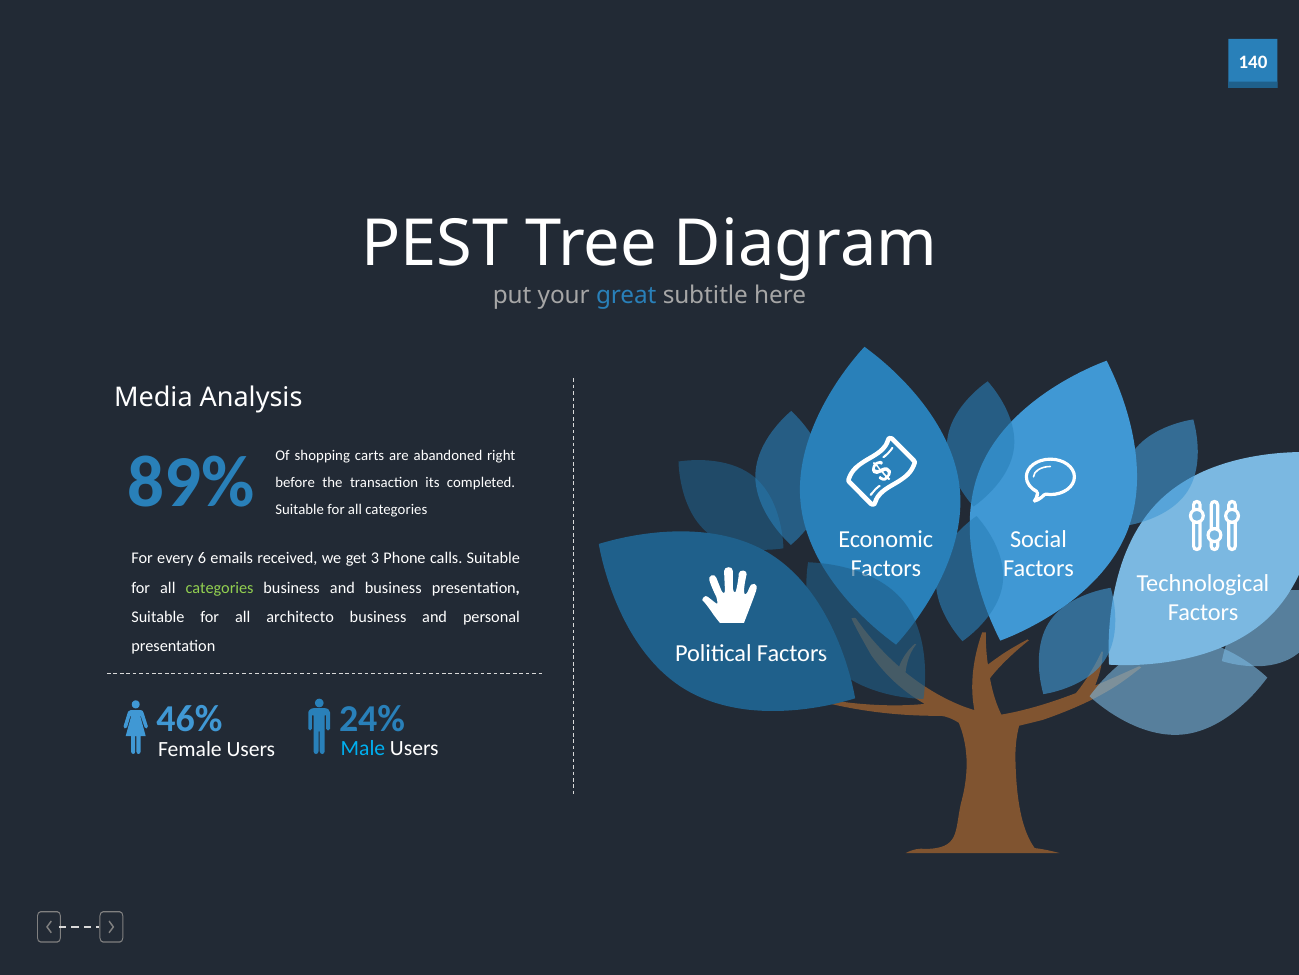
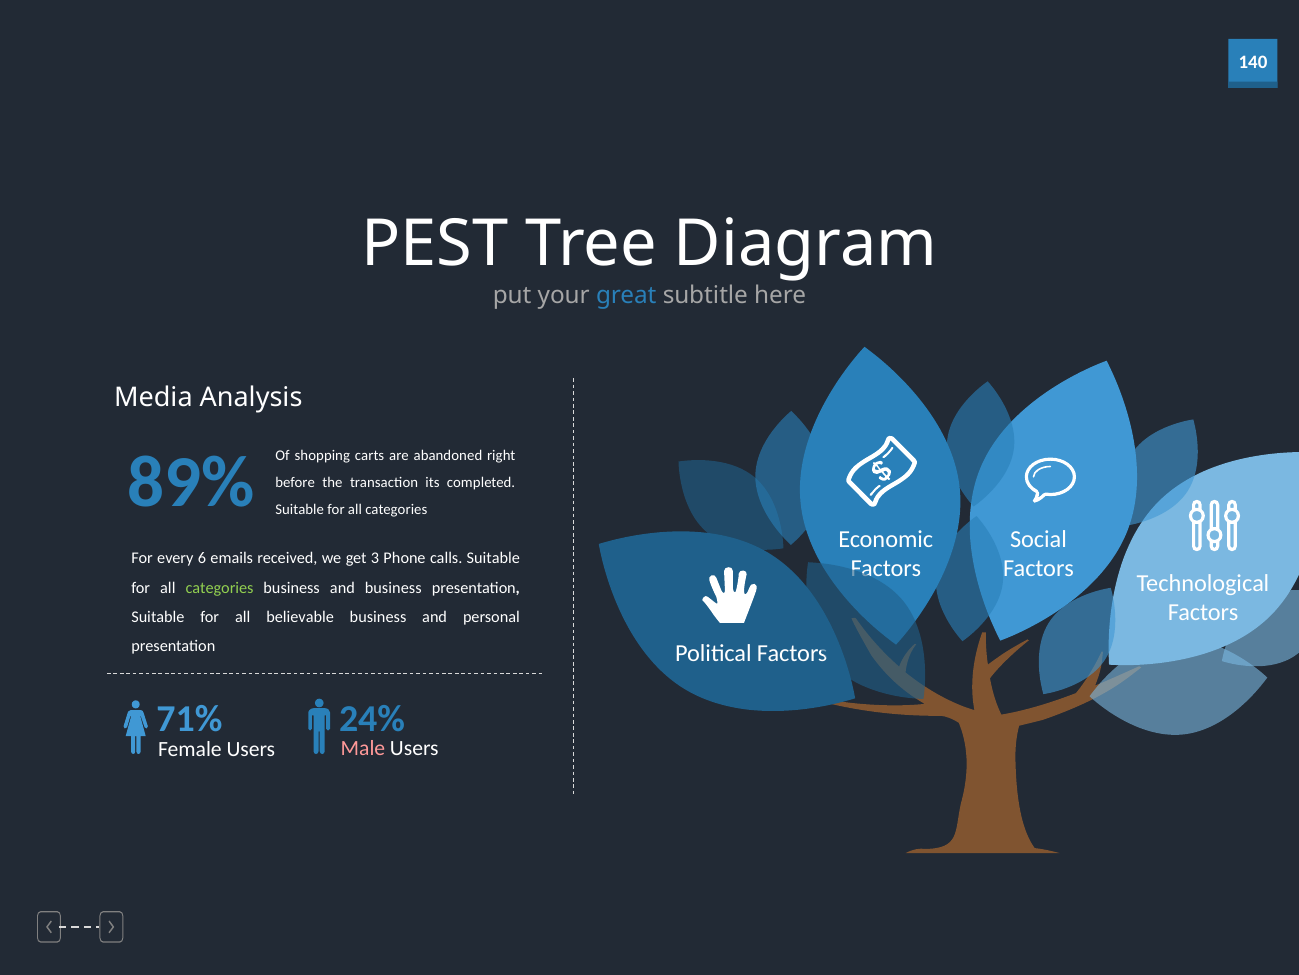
architecto: architecto -> believable
46%: 46% -> 71%
Male colour: light blue -> pink
